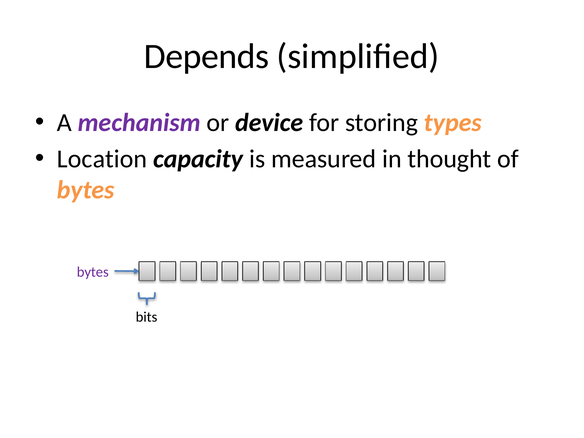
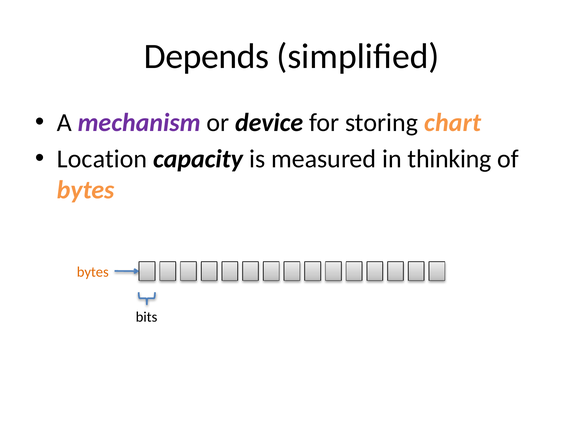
types: types -> chart
thought: thought -> thinking
bytes at (93, 272) colour: purple -> orange
